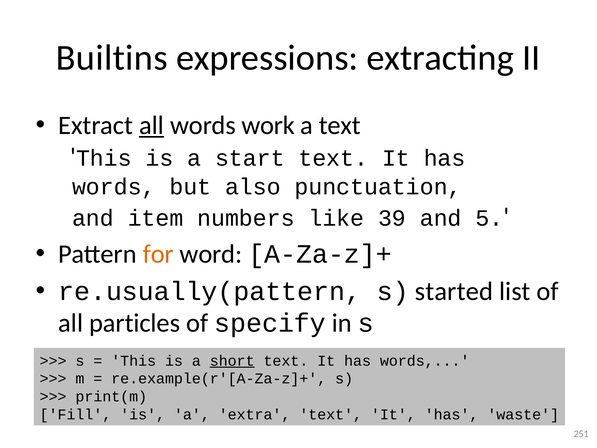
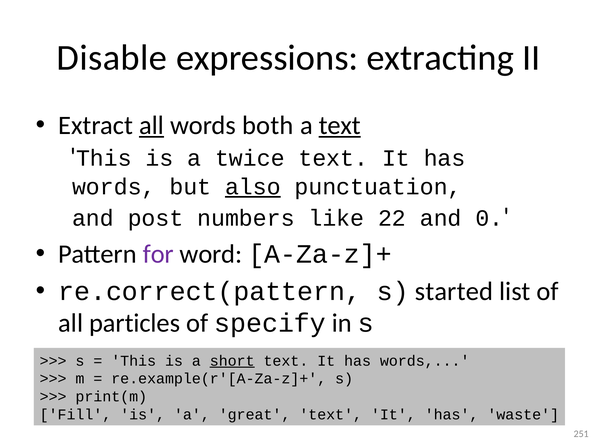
Builtins: Builtins -> Disable
work: work -> both
text at (340, 125) underline: none -> present
start: start -> twice
also underline: none -> present
item: item -> post
39: 39 -> 22
5: 5 -> 0
for colour: orange -> purple
re.usually(pattern: re.usually(pattern -> re.correct(pattern
extra: extra -> great
